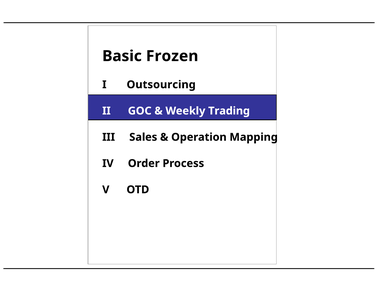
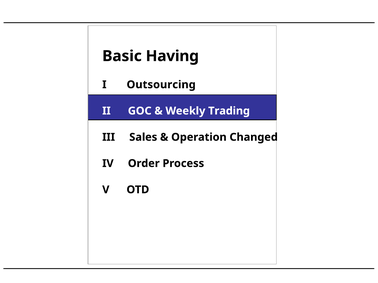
Frozen: Frozen -> Having
Mapping: Mapping -> Changed
